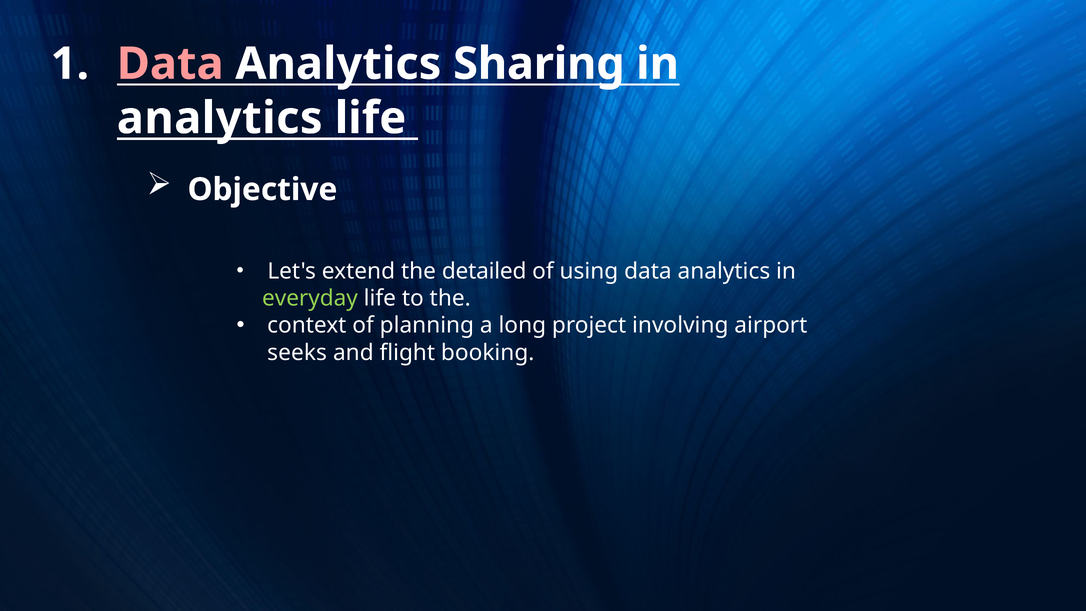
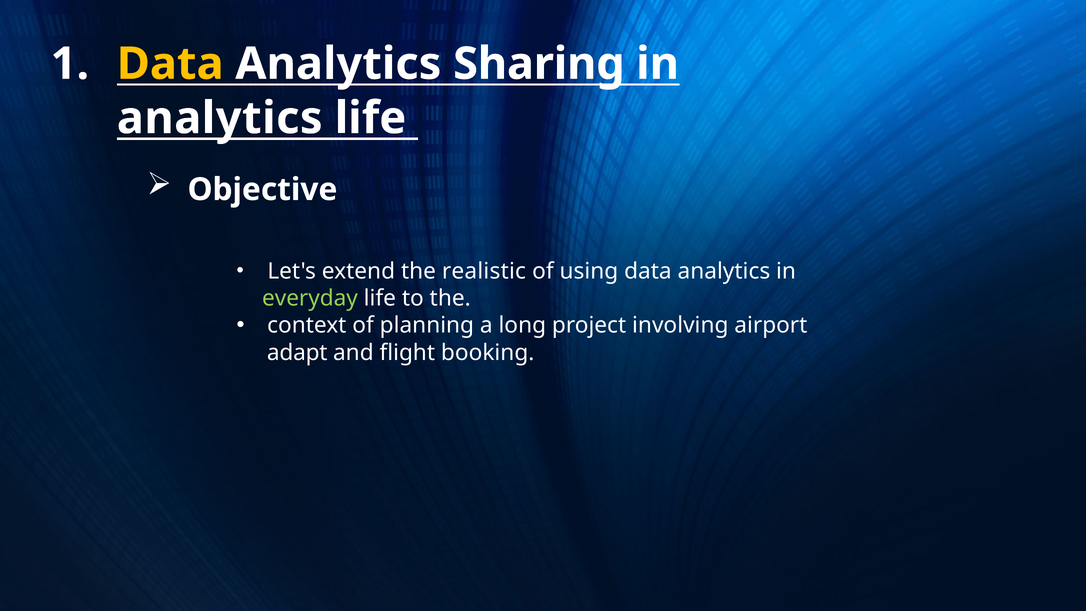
Data at (170, 64) colour: pink -> yellow
detailed: detailed -> realistic
seeks: seeks -> adapt
